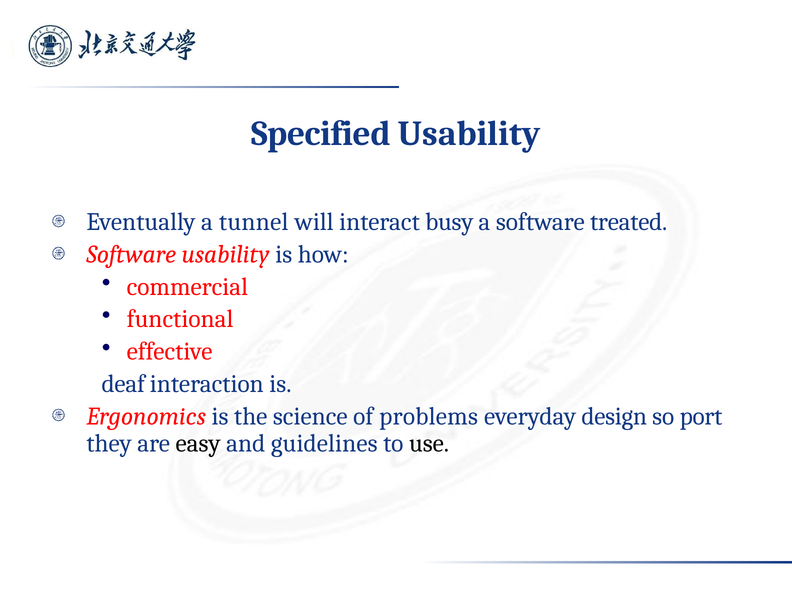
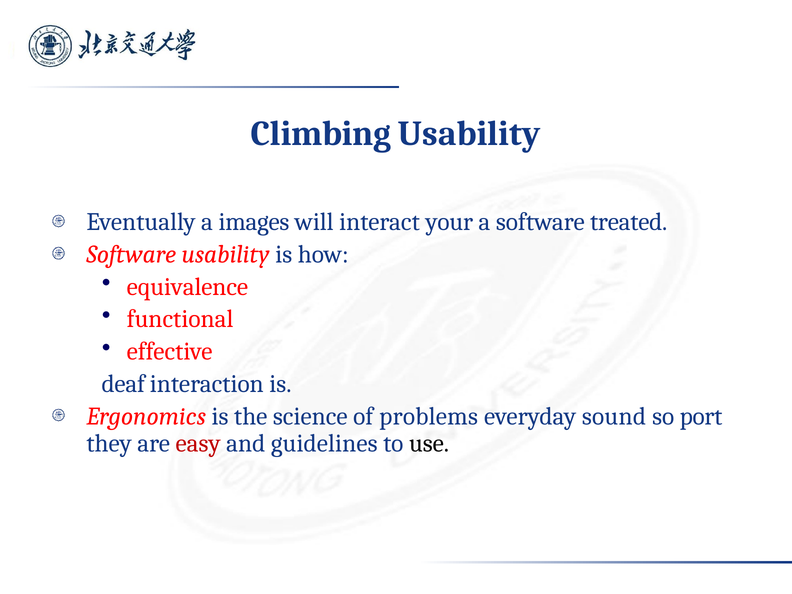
Specified: Specified -> Climbing
tunnel: tunnel -> images
busy: busy -> your
commercial: commercial -> equivalence
design: design -> sound
easy colour: black -> red
